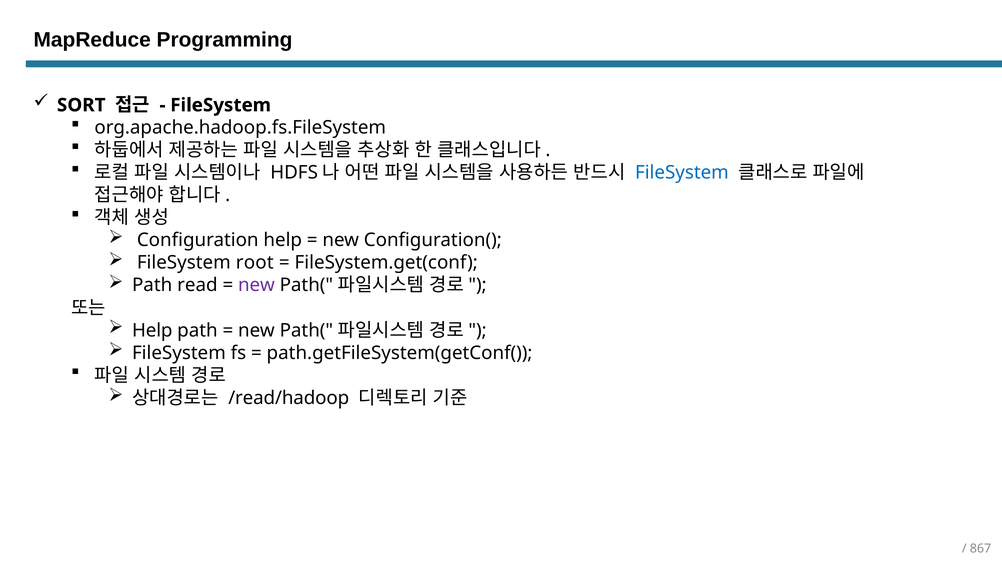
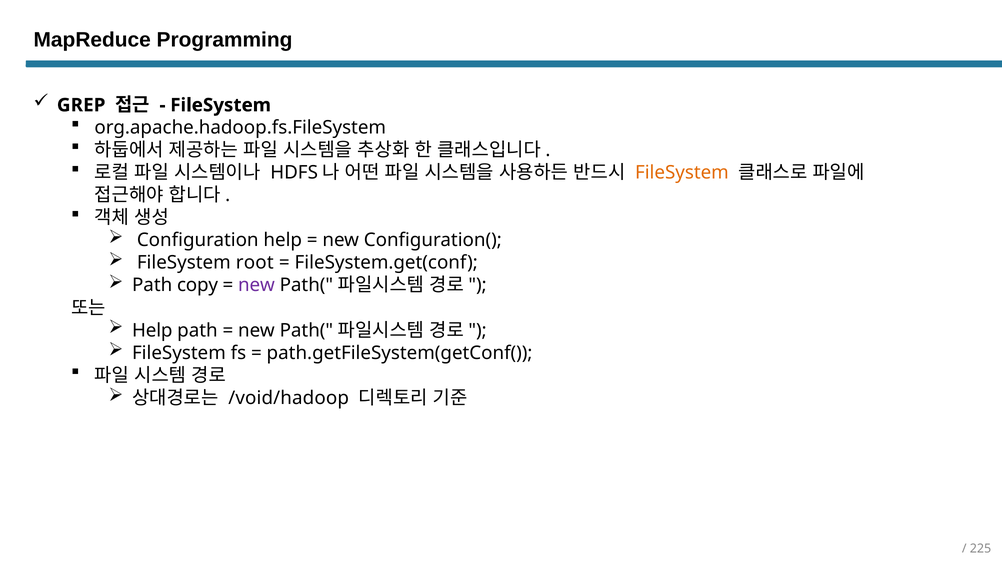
SORT: SORT -> GREP
FileSystem at (682, 173) colour: blue -> orange
read: read -> copy
/read/hadoop: /read/hadoop -> /void/hadoop
867: 867 -> 225
